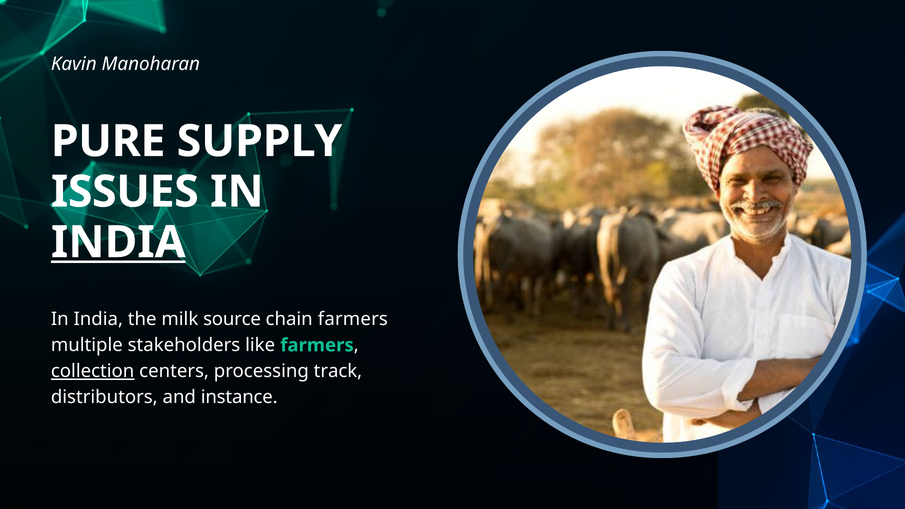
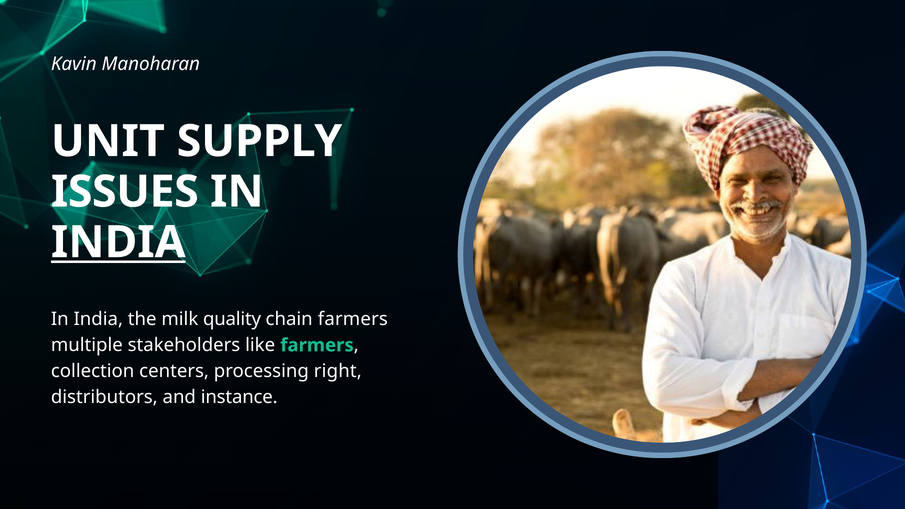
PURE: PURE -> UNIT
source: source -> quality
collection underline: present -> none
track: track -> right
